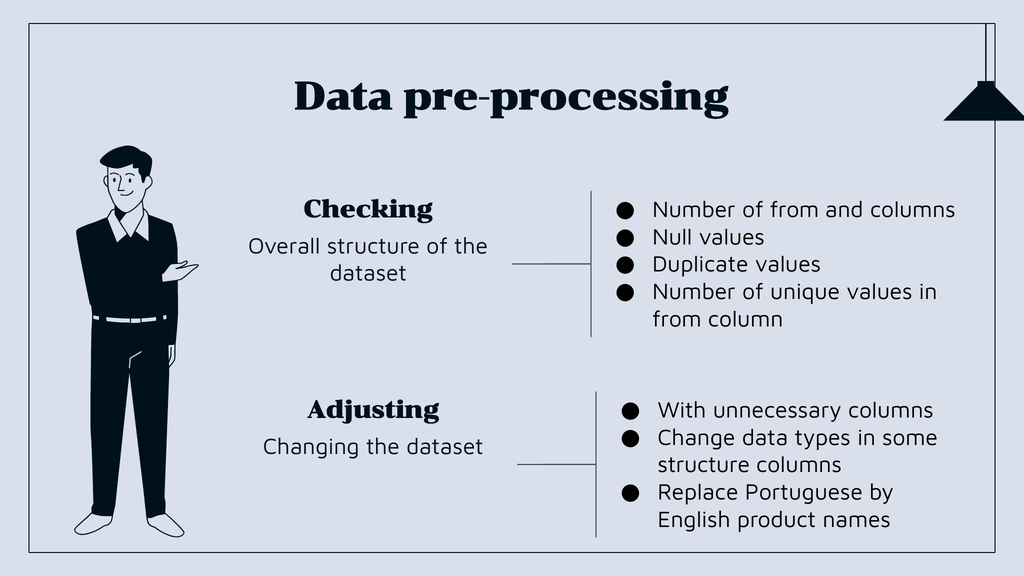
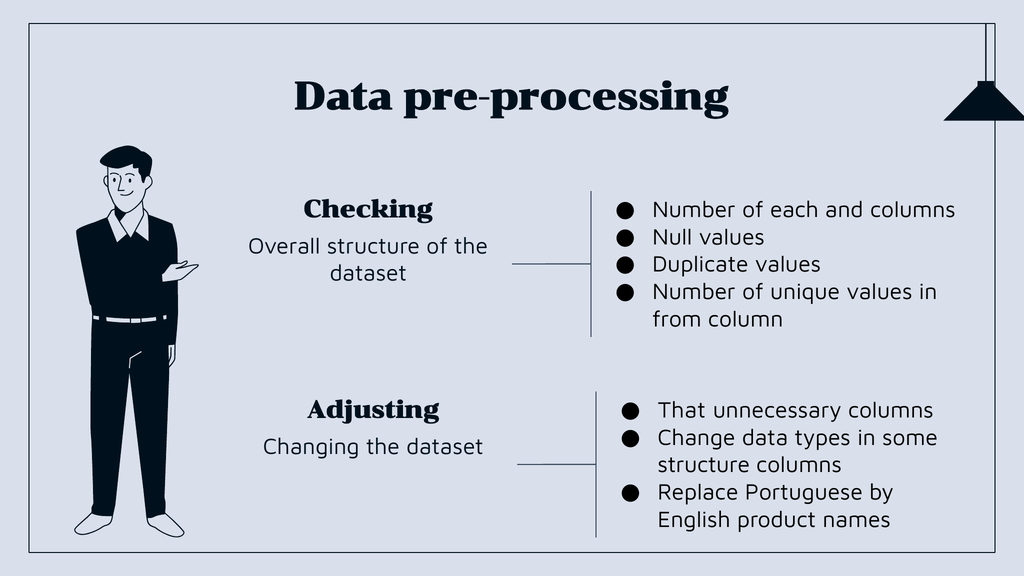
of from: from -> each
With: With -> That
